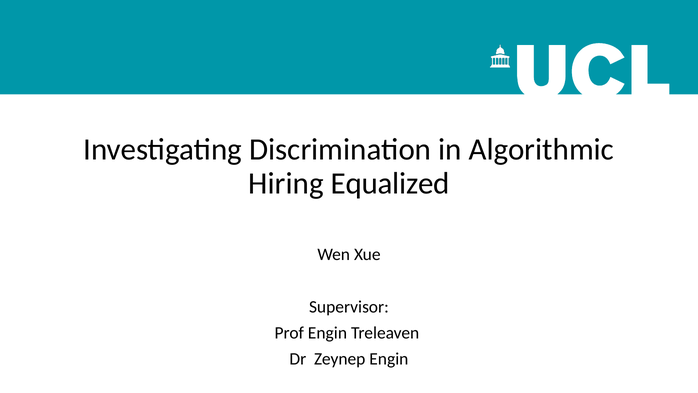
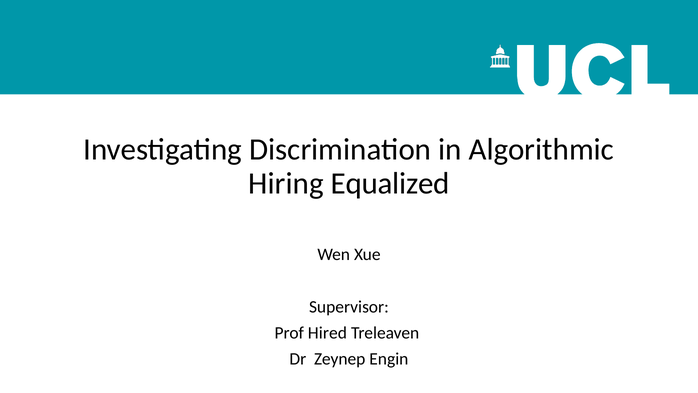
Prof Engin: Engin -> Hired
